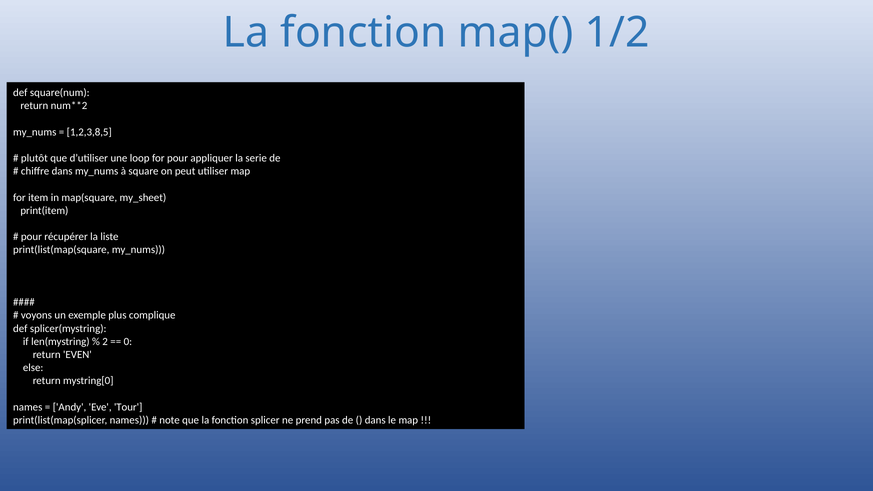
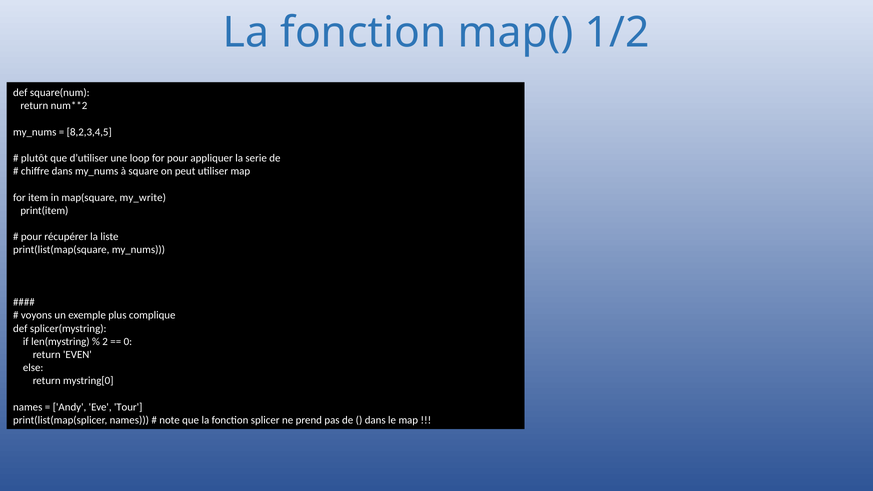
1,2,3,8,5: 1,2,3,8,5 -> 8,2,3,4,5
my_sheet: my_sheet -> my_write
